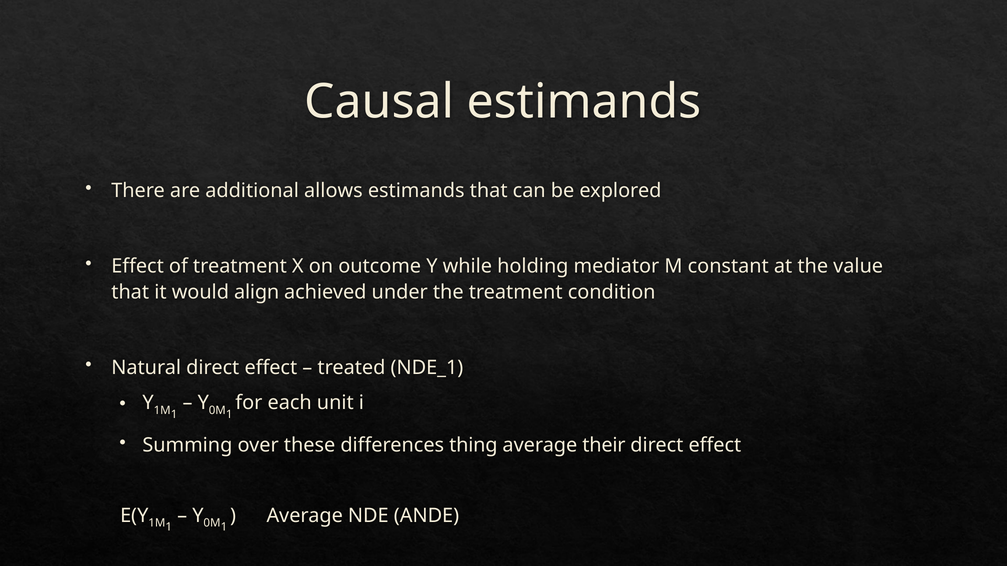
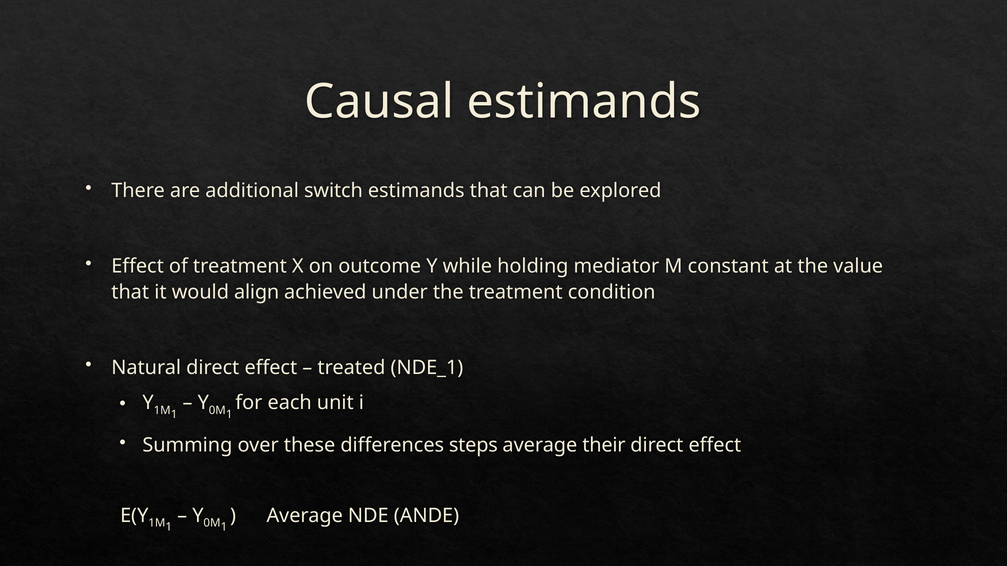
allows: allows -> switch
thing: thing -> steps
